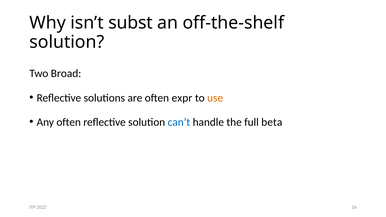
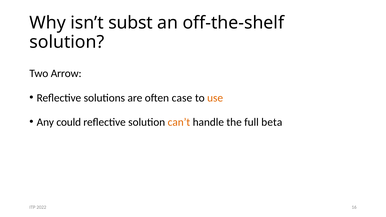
Broad: Broad -> Arrow
expr: expr -> case
Any often: often -> could
can’t colour: blue -> orange
